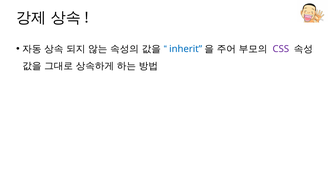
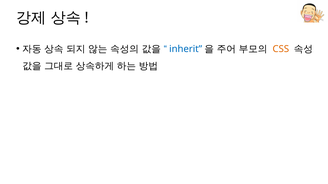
CSS colour: purple -> orange
